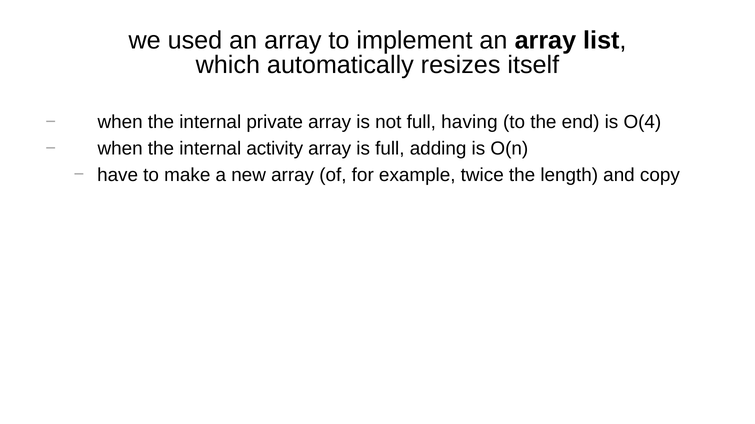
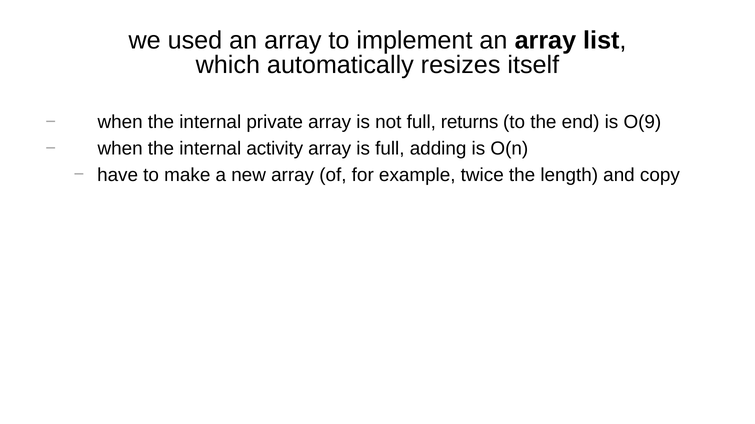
having: having -> returns
O(4: O(4 -> O(9
